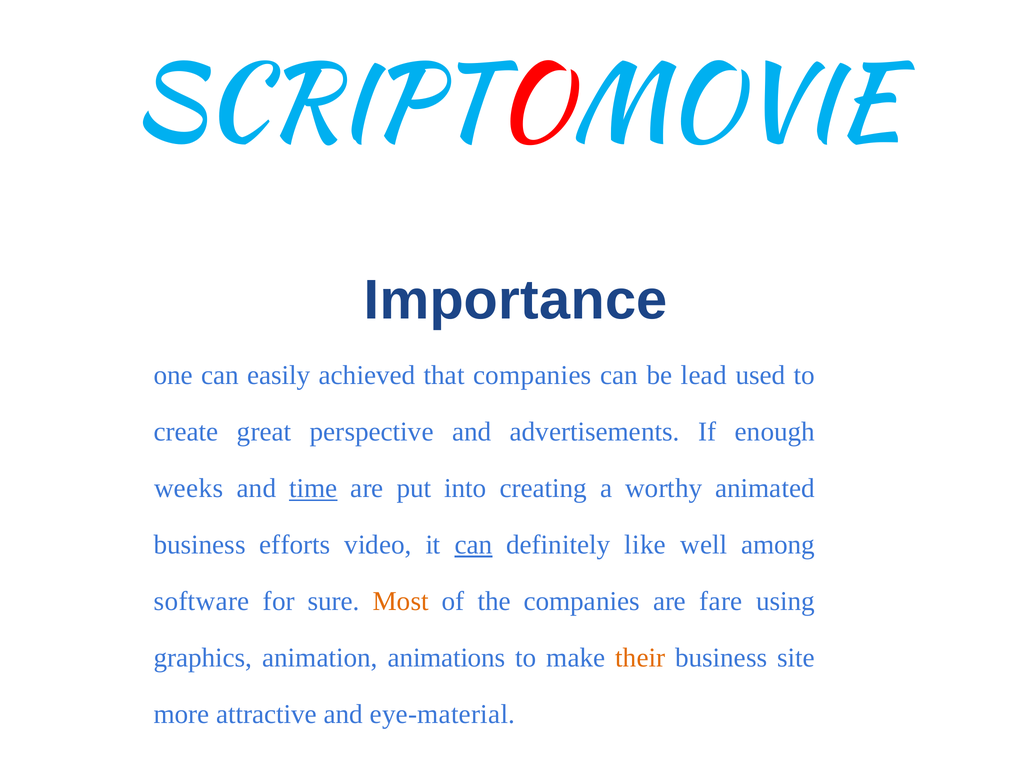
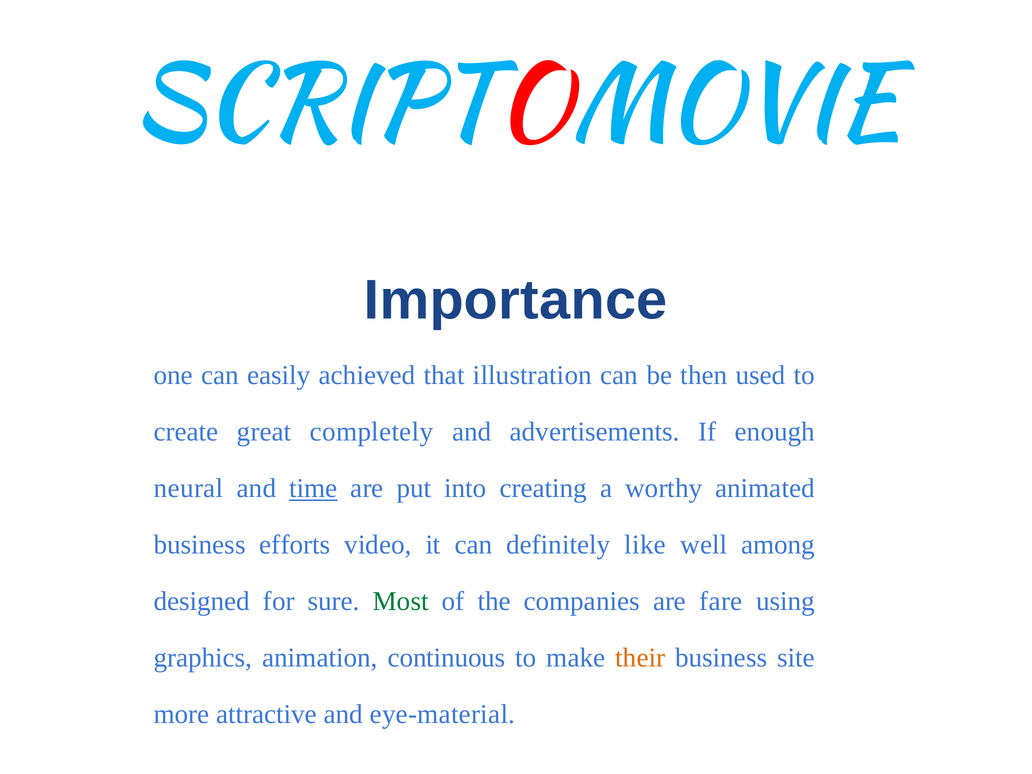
that companies: companies -> illustration
lead: lead -> then
perspective: perspective -> completely
weeks: weeks -> neural
can at (473, 545) underline: present -> none
software: software -> designed
Most colour: orange -> green
animations: animations -> continuous
